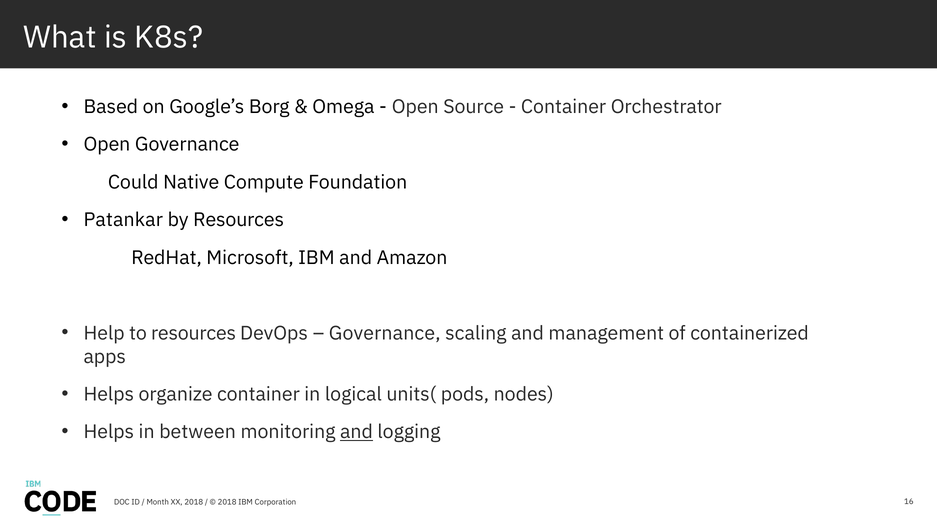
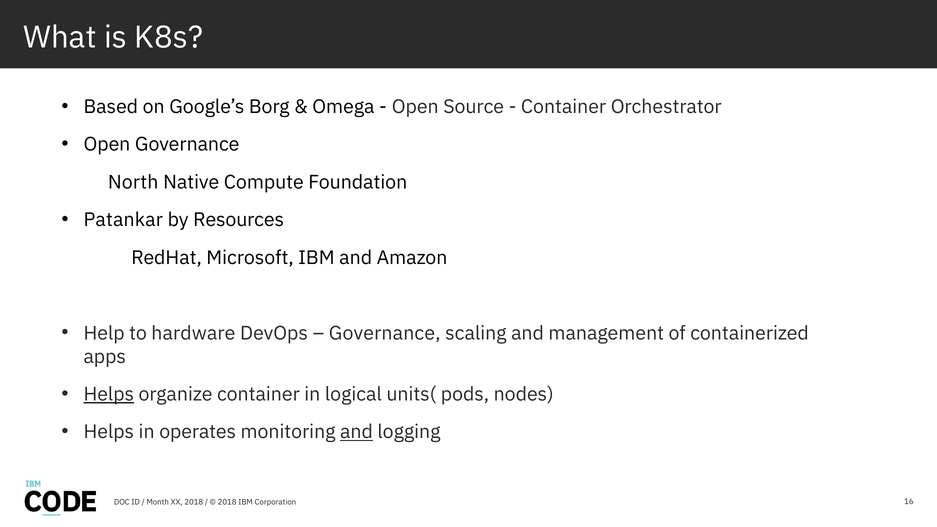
Could: Could -> North
to resources: resources -> hardware
Helps at (109, 394) underline: none -> present
between: between -> operates
